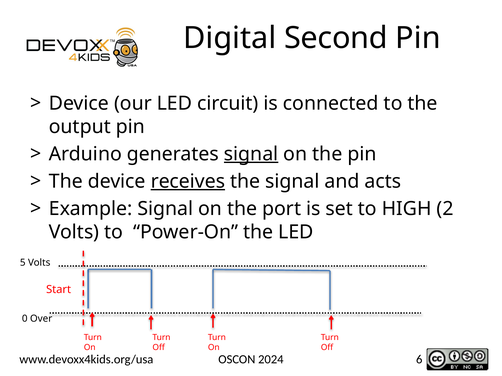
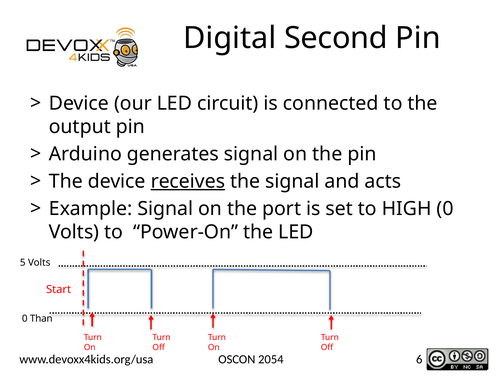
signal at (251, 154) underline: present -> none
HIGH 2: 2 -> 0
Over: Over -> Than
2024: 2024 -> 2054
